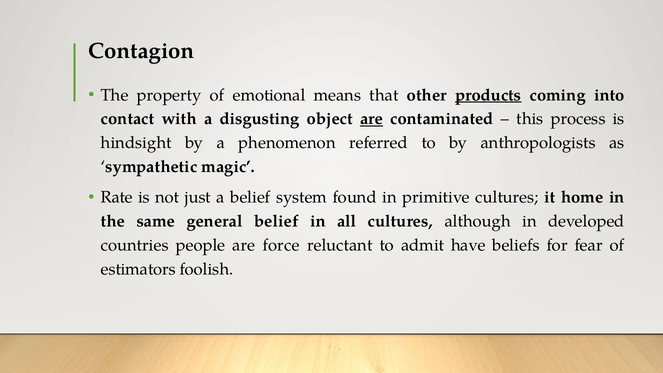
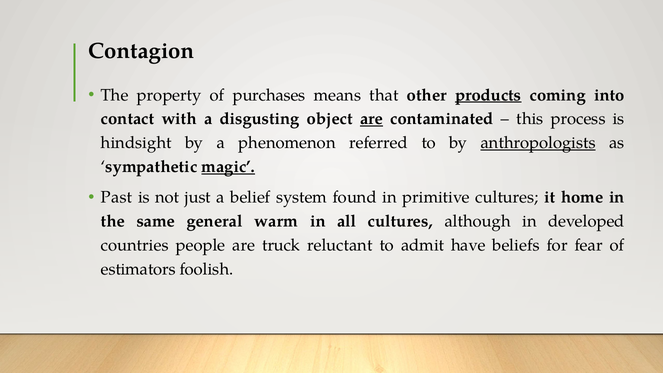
emotional: emotional -> purchases
anthropologists underline: none -> present
magic underline: none -> present
Rate: Rate -> Past
general belief: belief -> warm
force: force -> truck
